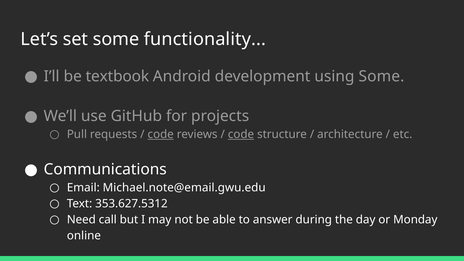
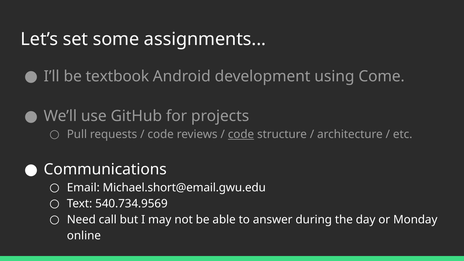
functionality: functionality -> assignments
using Some: Some -> Come
code at (161, 134) underline: present -> none
Michael.note@email.gwu.edu: Michael.note@email.gwu.edu -> Michael.short@email.gwu.edu
353.627.5312: 353.627.5312 -> 540.734.9569
